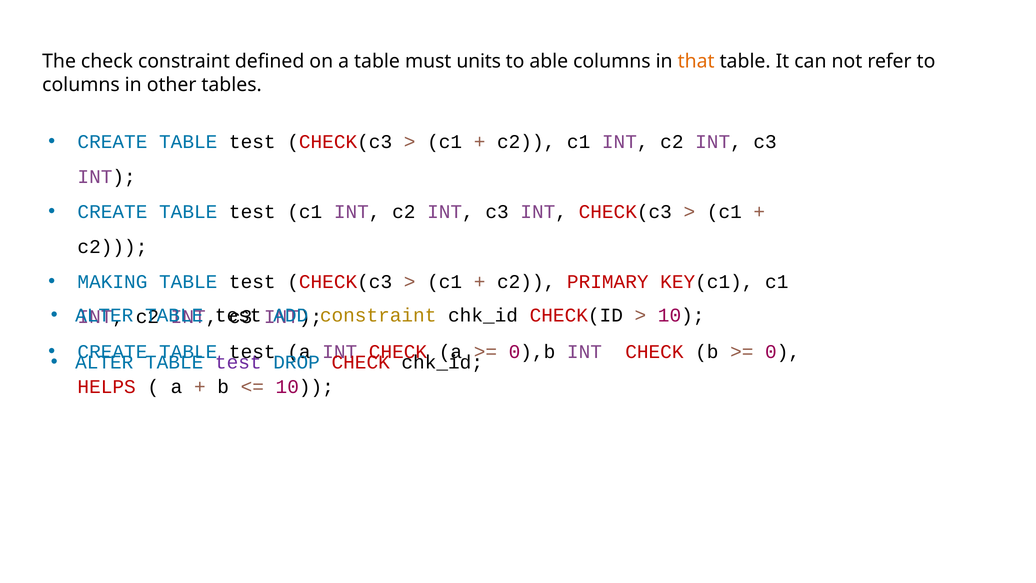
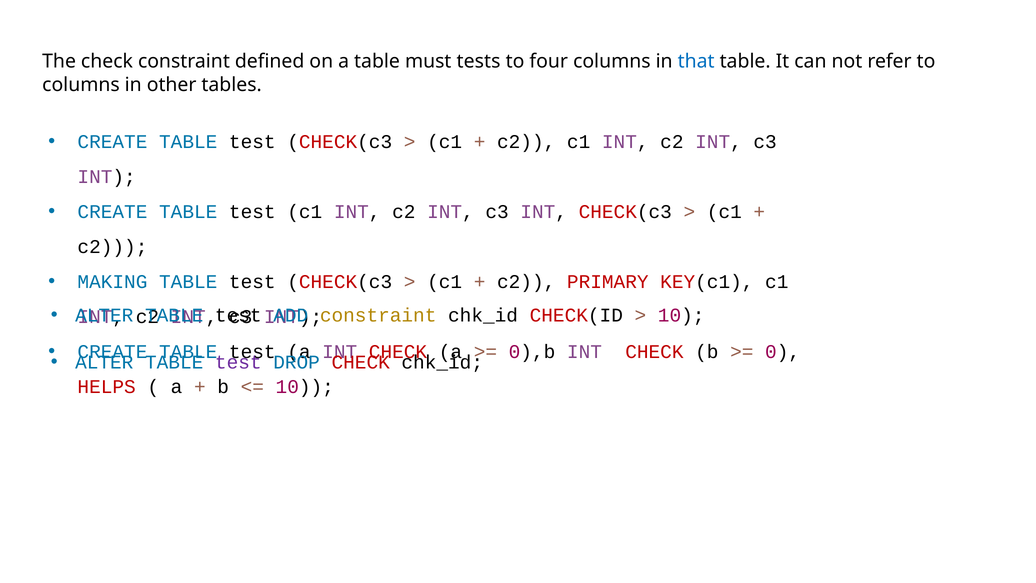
units: units -> tests
able: able -> four
that colour: orange -> blue
